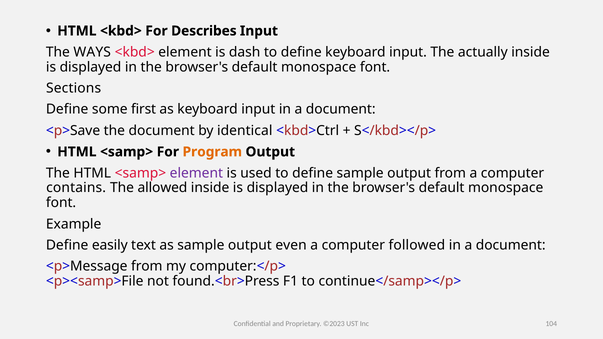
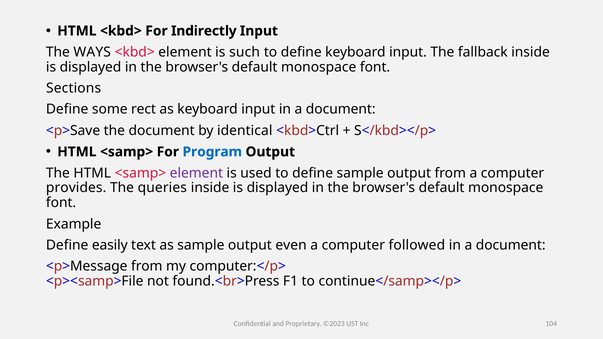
Describes: Describes -> Indirectly
dash: dash -> such
actually: actually -> fallback
first: first -> rect
Program colour: orange -> blue
contains: contains -> provides
allowed: allowed -> queries
